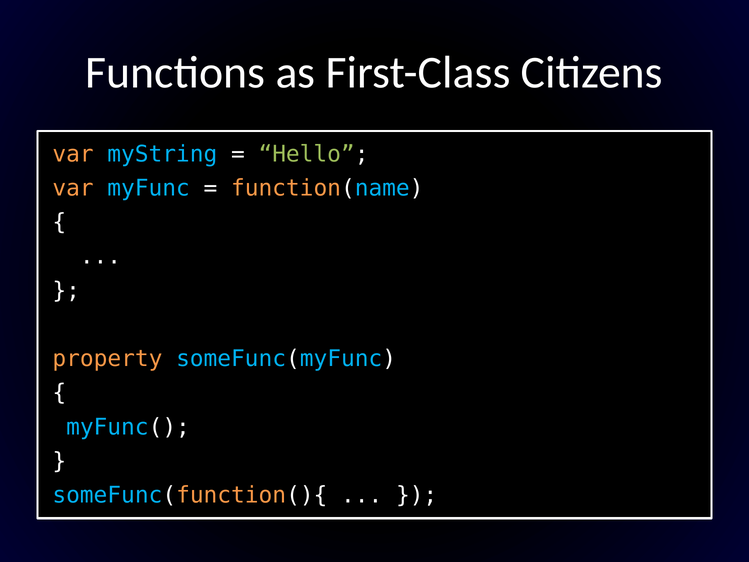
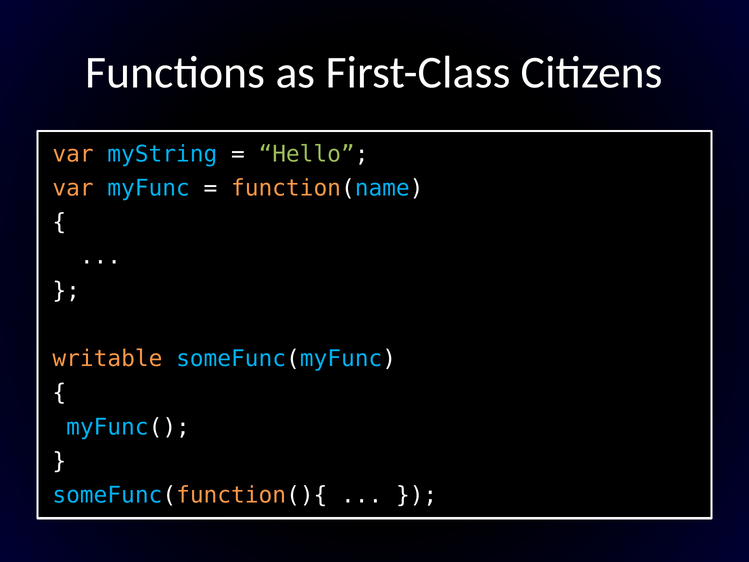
property: property -> writable
